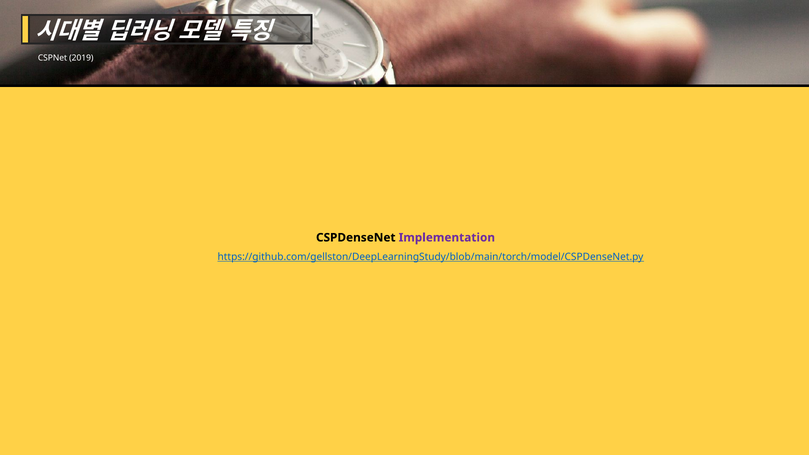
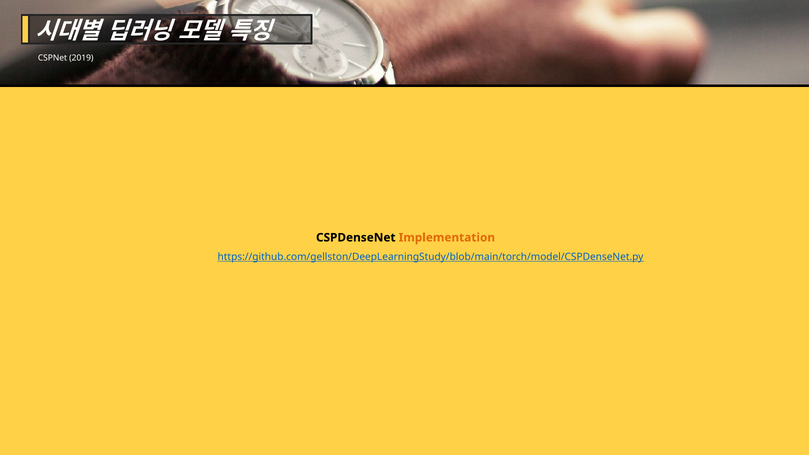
Implementation colour: purple -> orange
